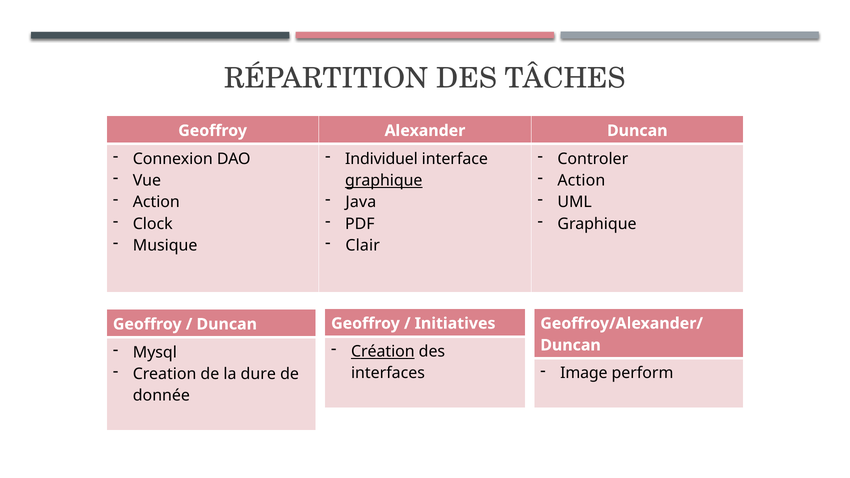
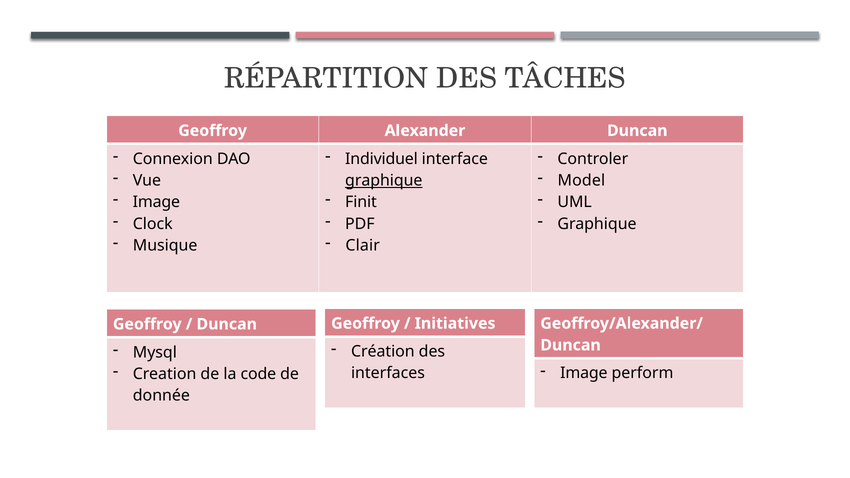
Action at (581, 180): Action -> Model
Action at (156, 202): Action -> Image
Java: Java -> Finit
Création underline: present -> none
dure: dure -> code
